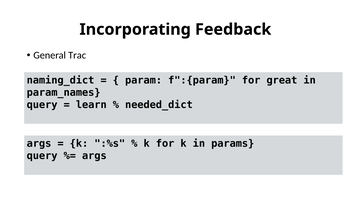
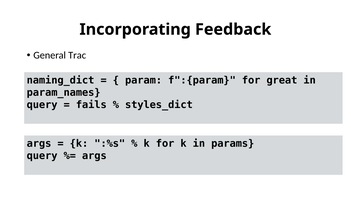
learn: learn -> fails
needed_dict: needed_dict -> styles_dict
